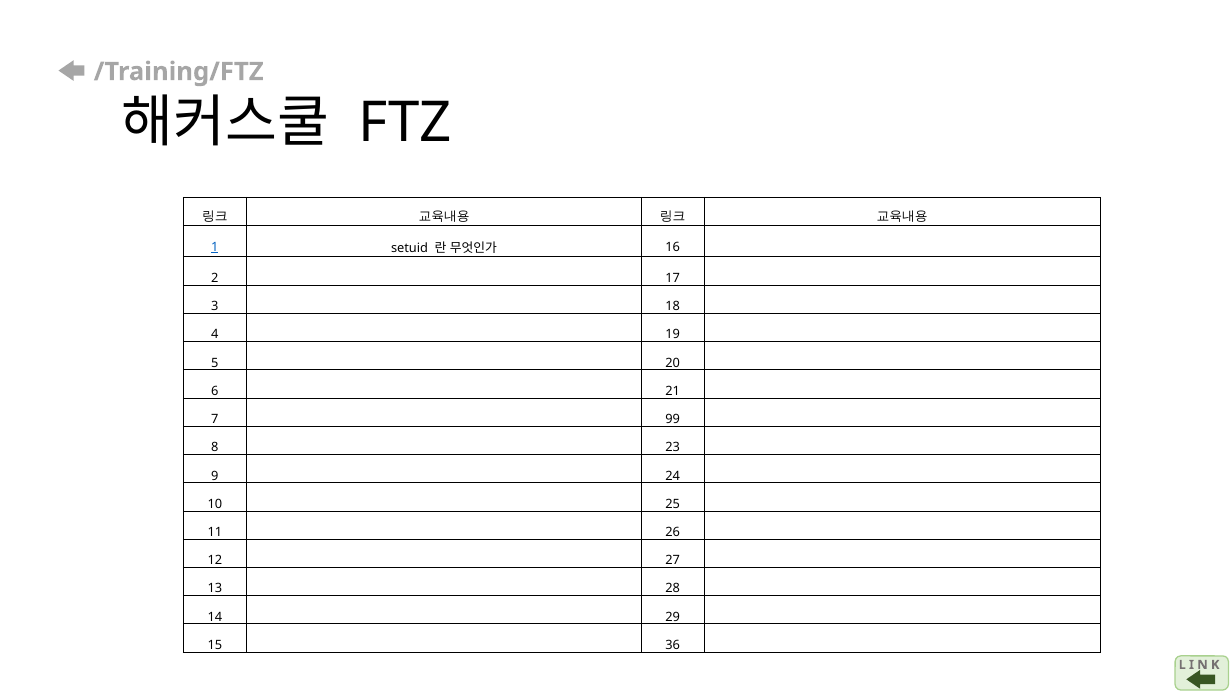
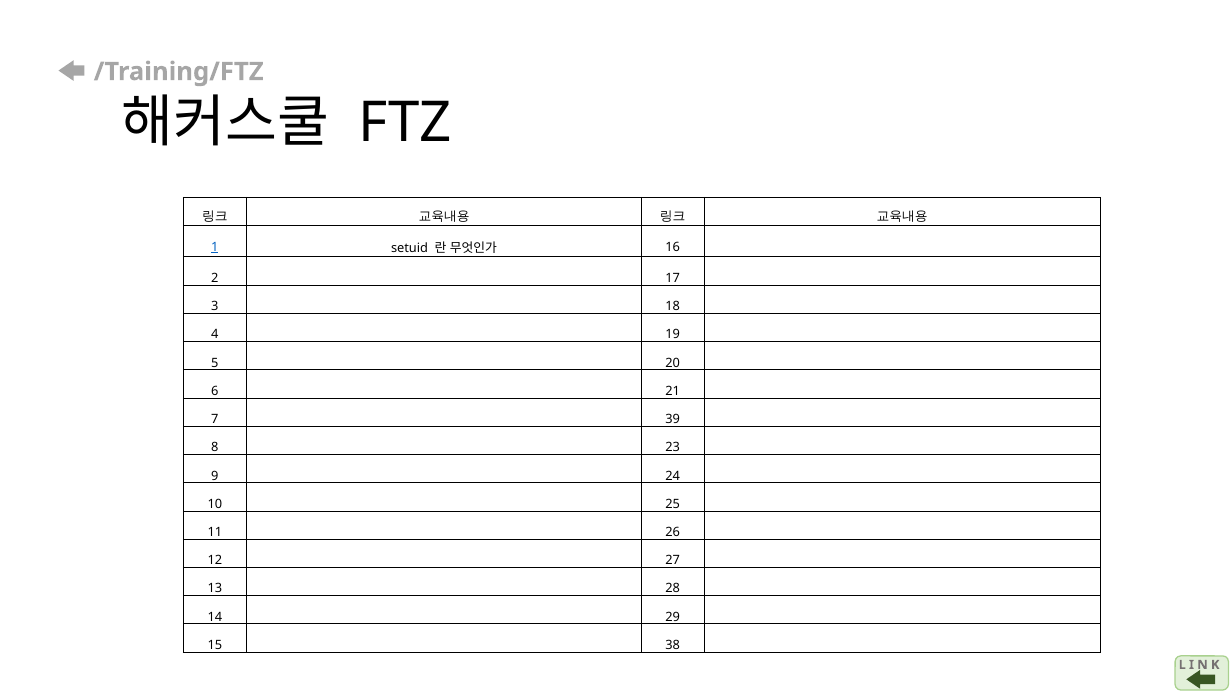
99: 99 -> 39
36: 36 -> 38
